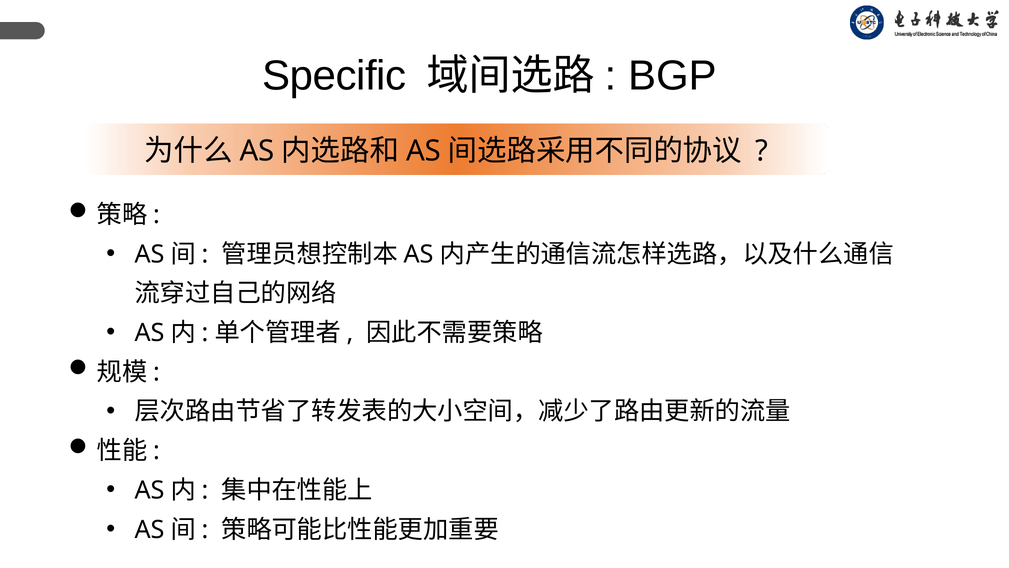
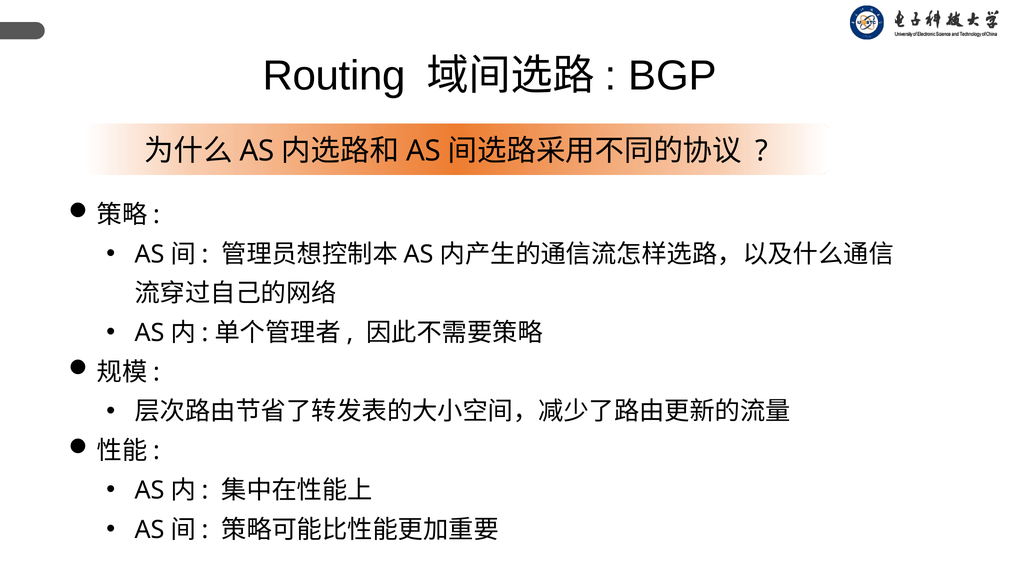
Specific: Specific -> Routing
